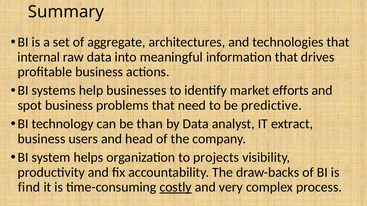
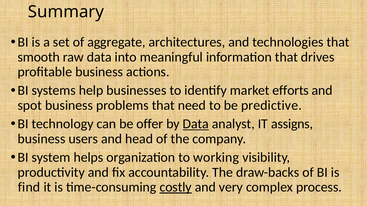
internal: internal -> smooth
than: than -> offer
Data at (196, 124) underline: none -> present
extract: extract -> assigns
projects: projects -> working
